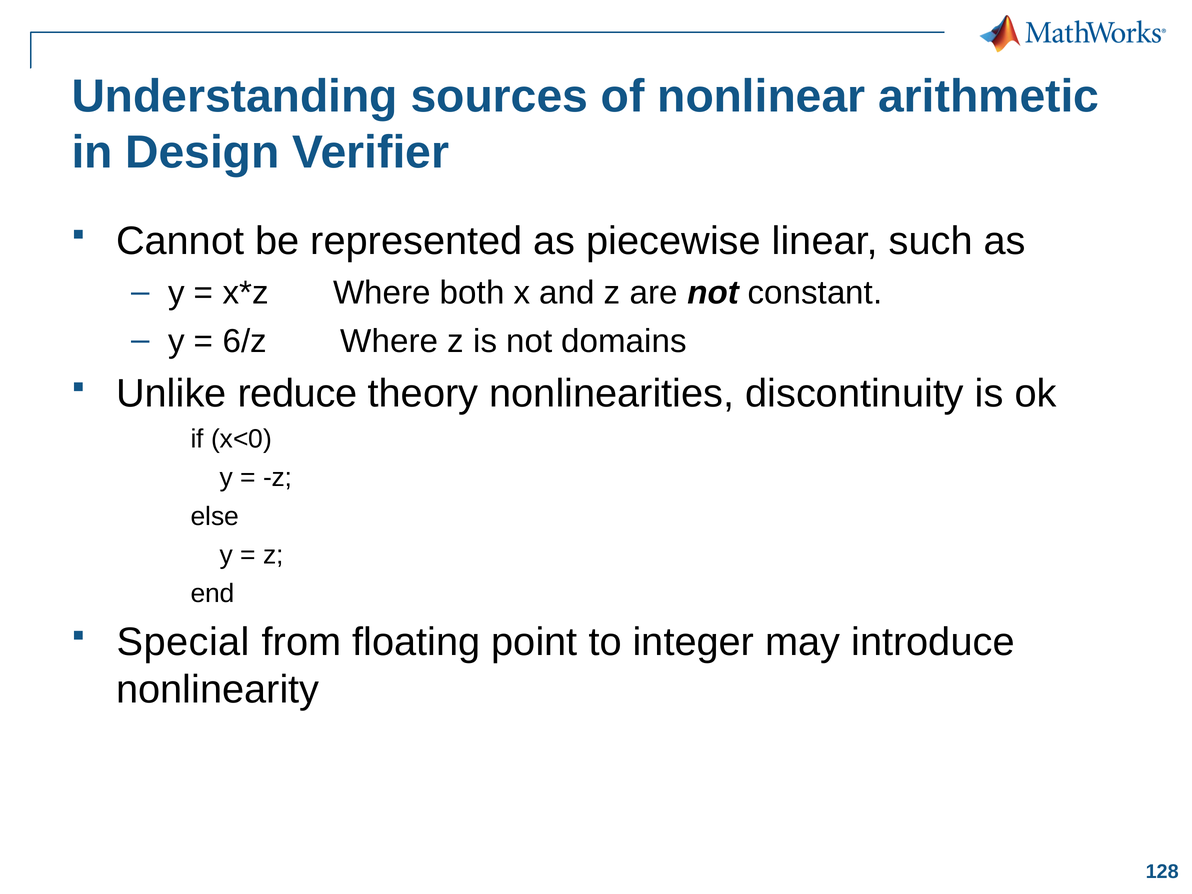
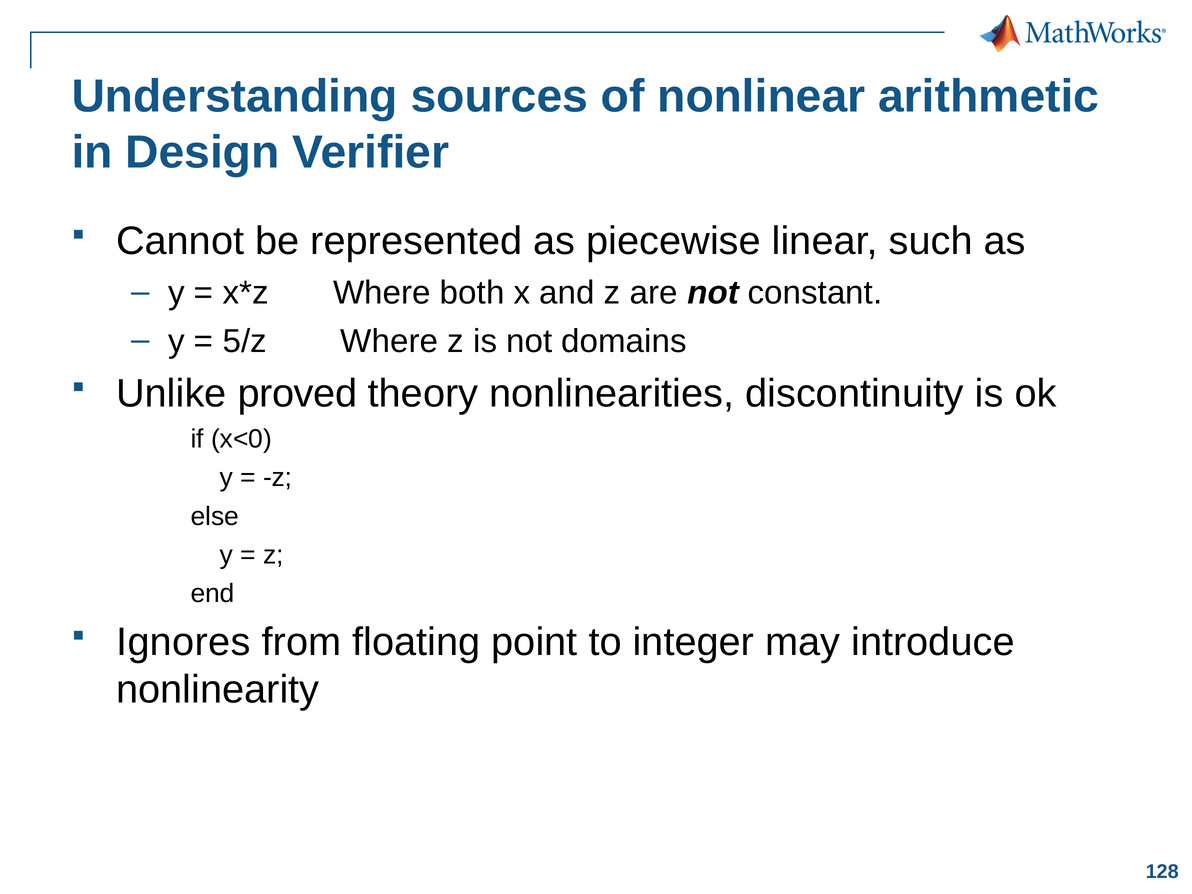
6/z: 6/z -> 5/z
reduce: reduce -> proved
Special: Special -> Ignores
